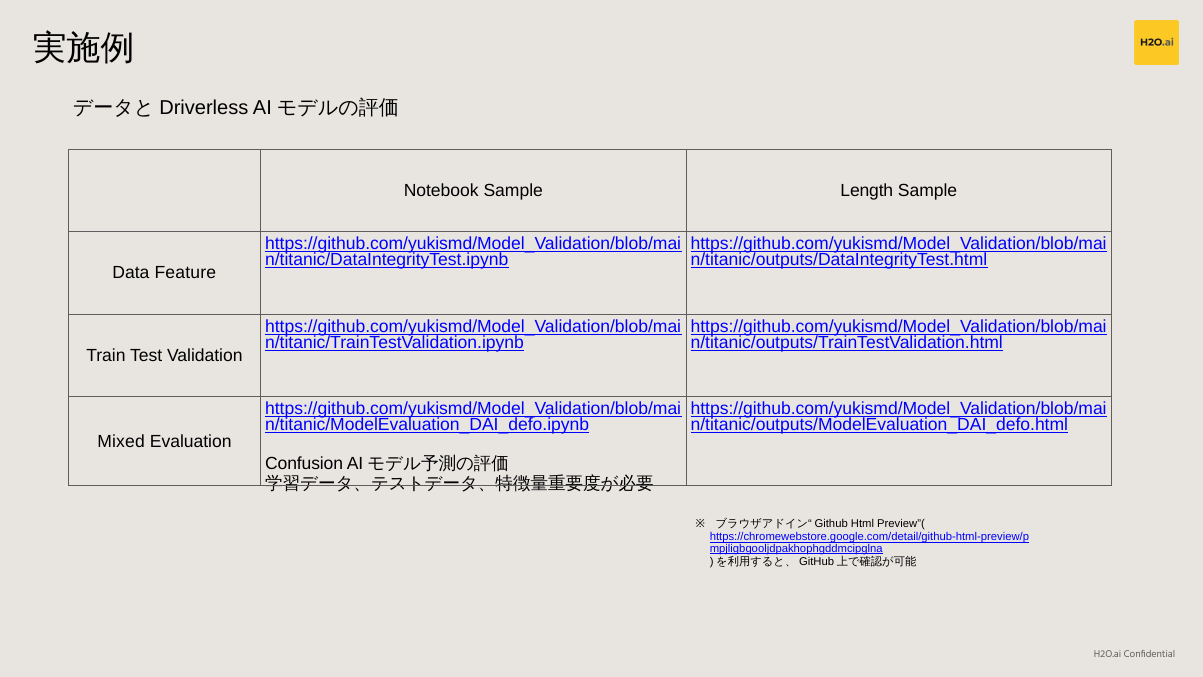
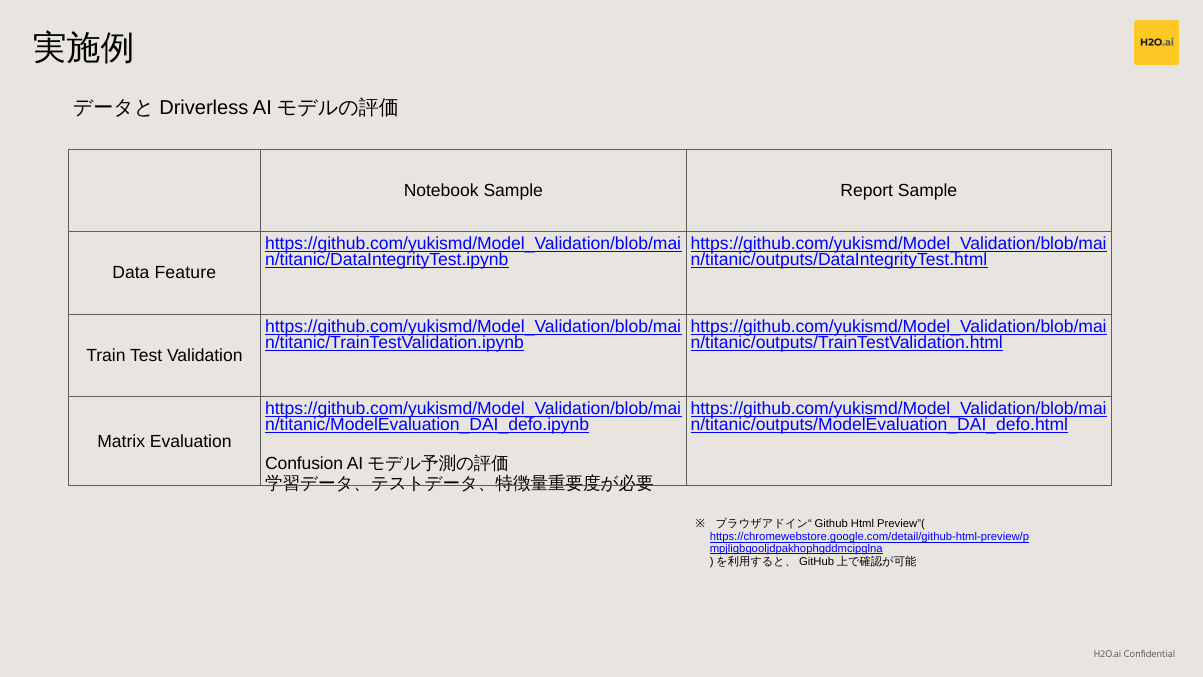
Length: Length -> Report
Mixed: Mixed -> Matrix
